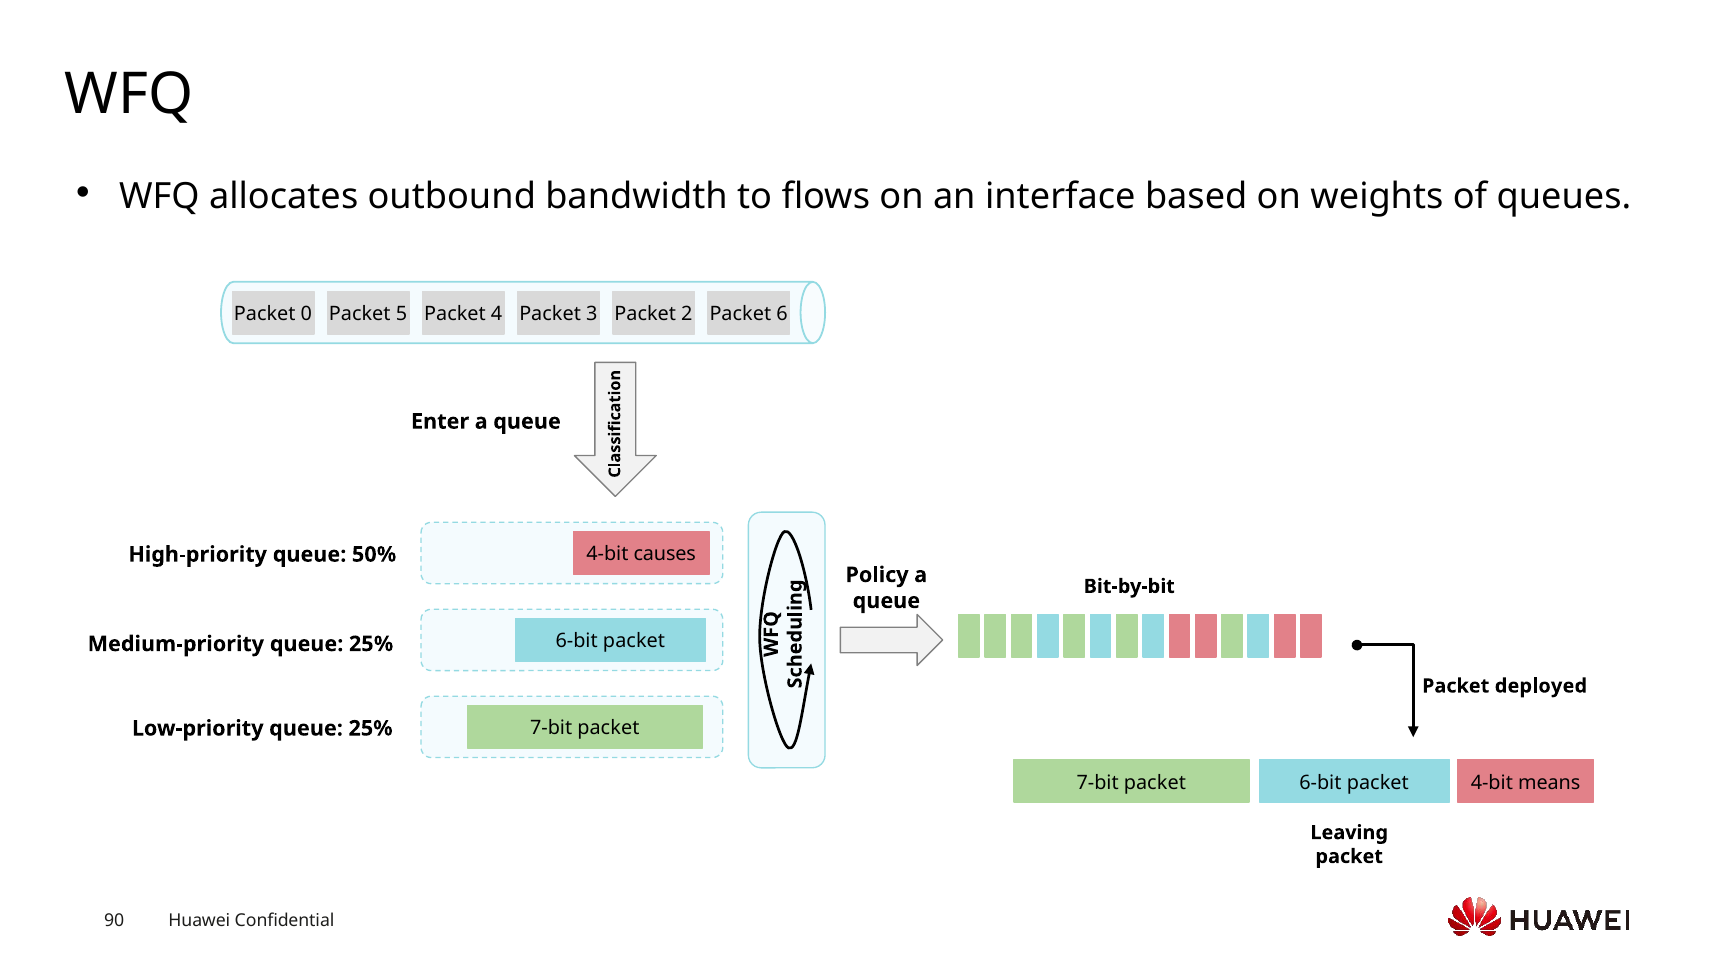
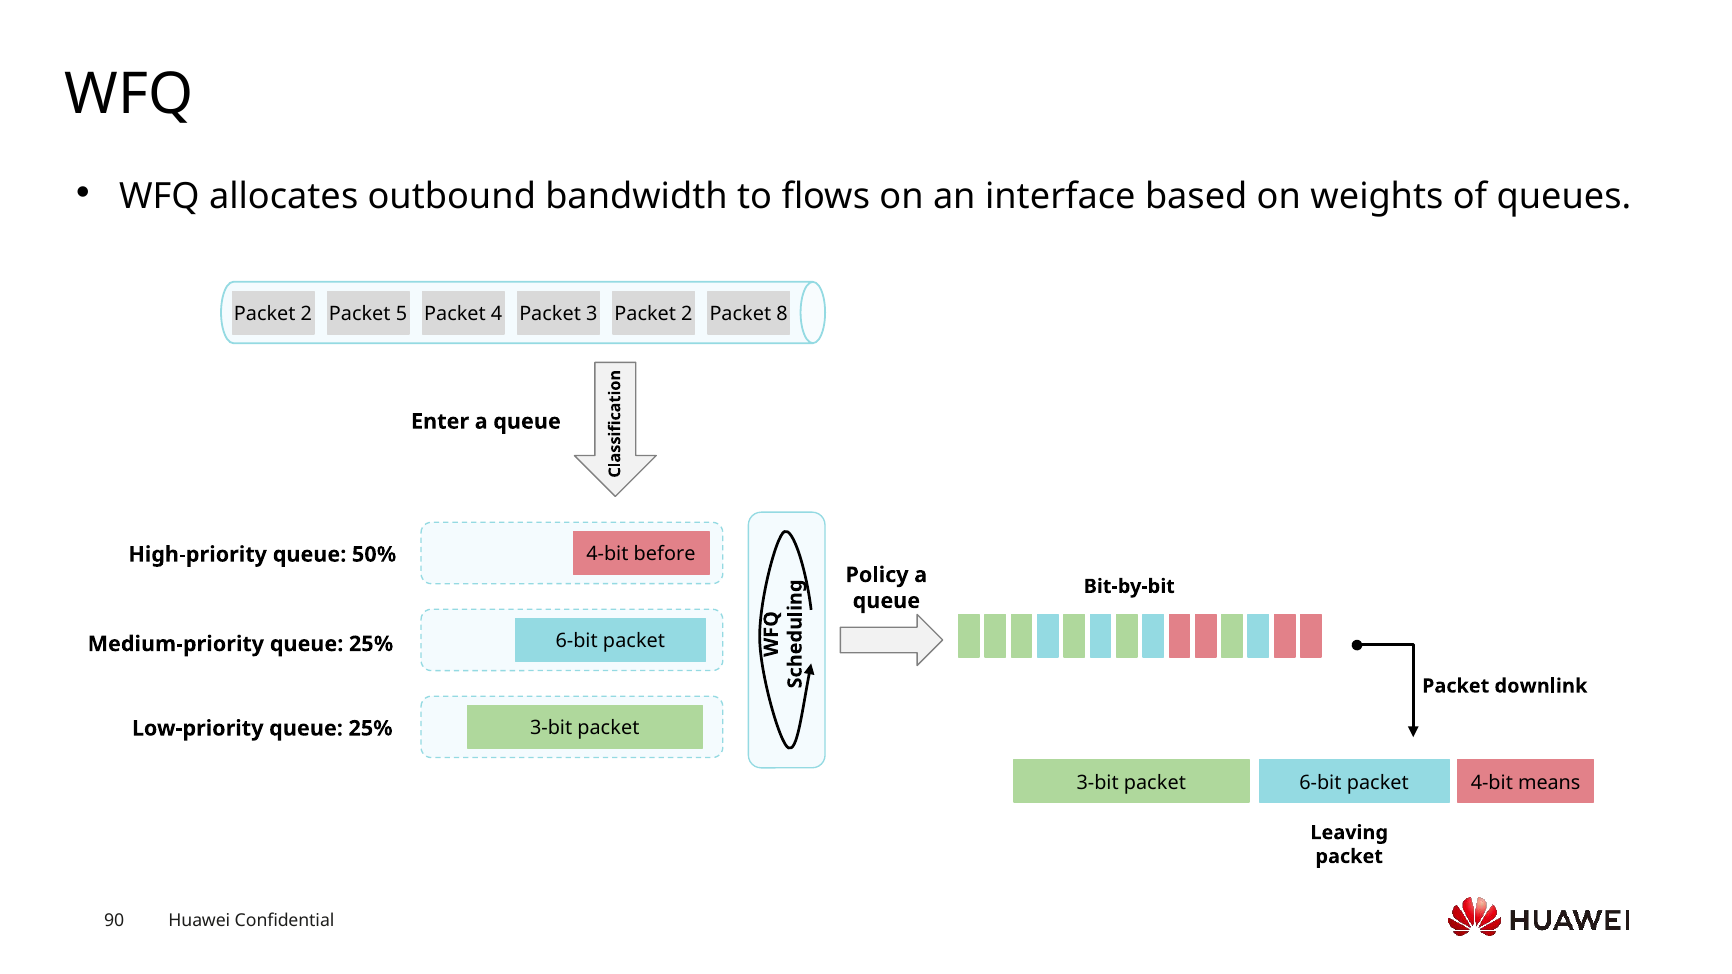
0 at (306, 314): 0 -> 2
6: 6 -> 8
causes: causes -> before
deployed: deployed -> downlink
7-bit at (551, 728): 7-bit -> 3-bit
7-bit at (1098, 784): 7-bit -> 3-bit
